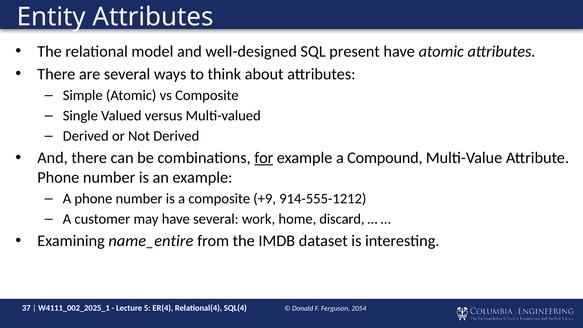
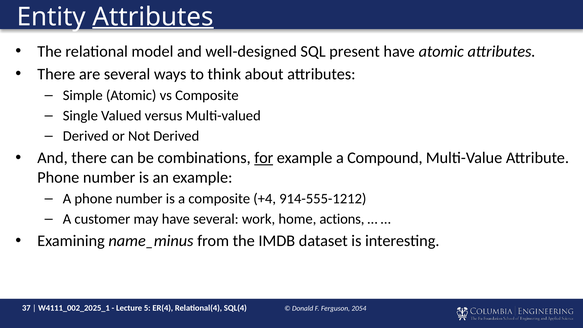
Attributes at (153, 17) underline: none -> present
+9: +9 -> +4
discard: discard -> actions
name_entire: name_entire -> name_minus
